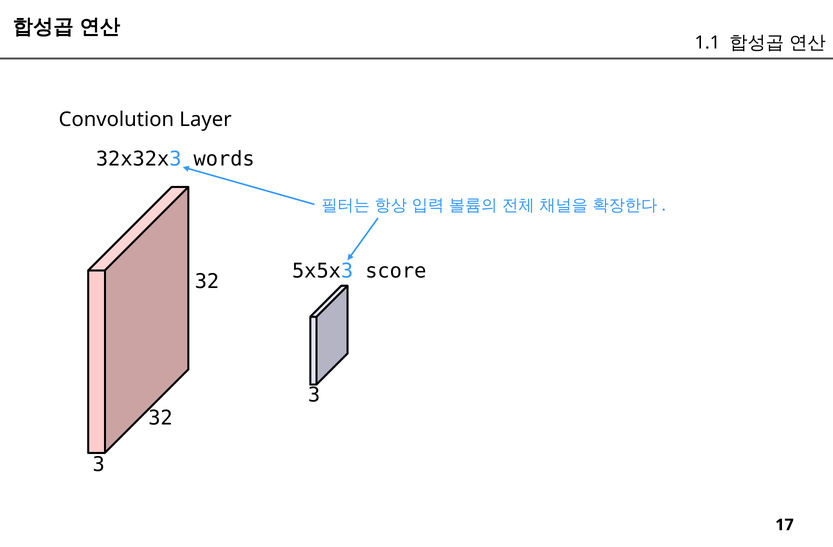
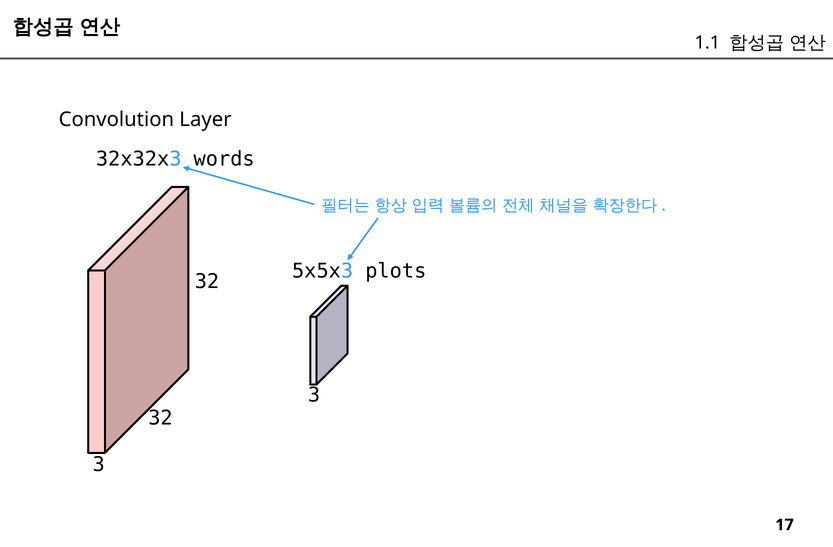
score: score -> plots
